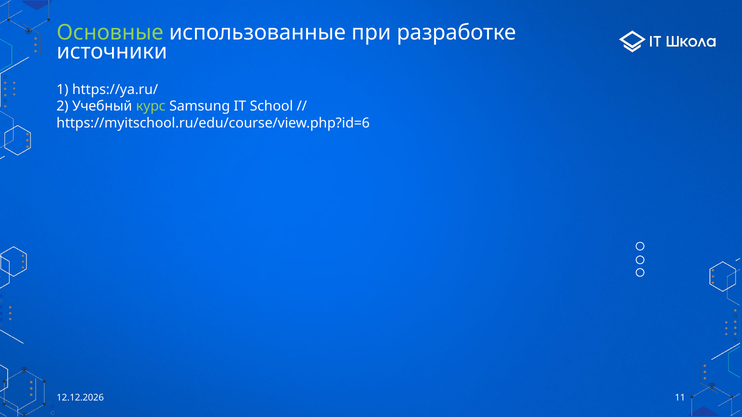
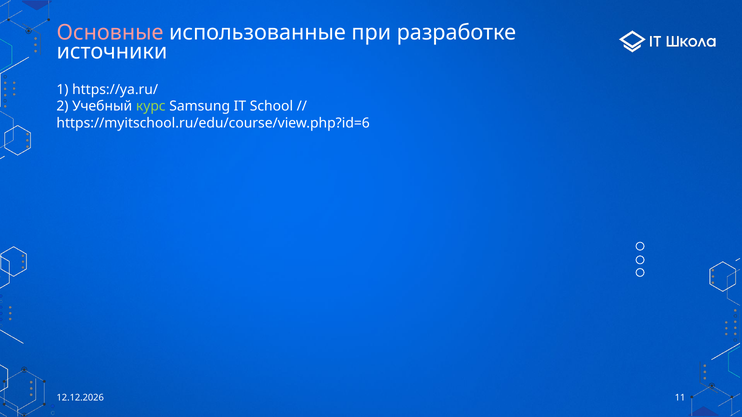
Основные colour: light green -> pink
